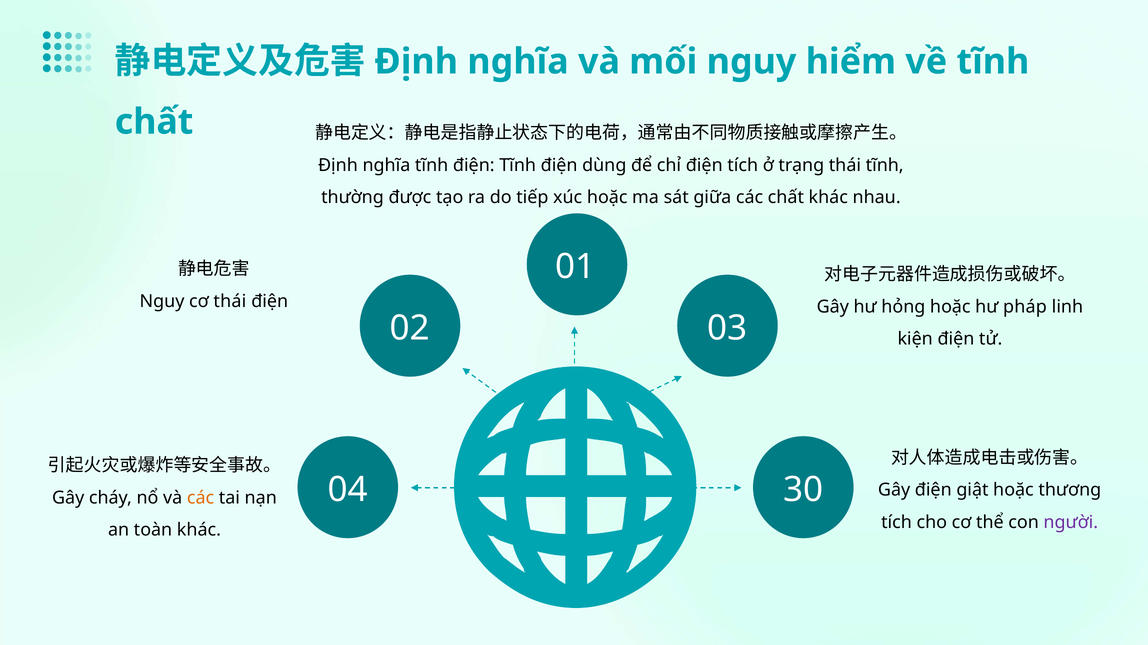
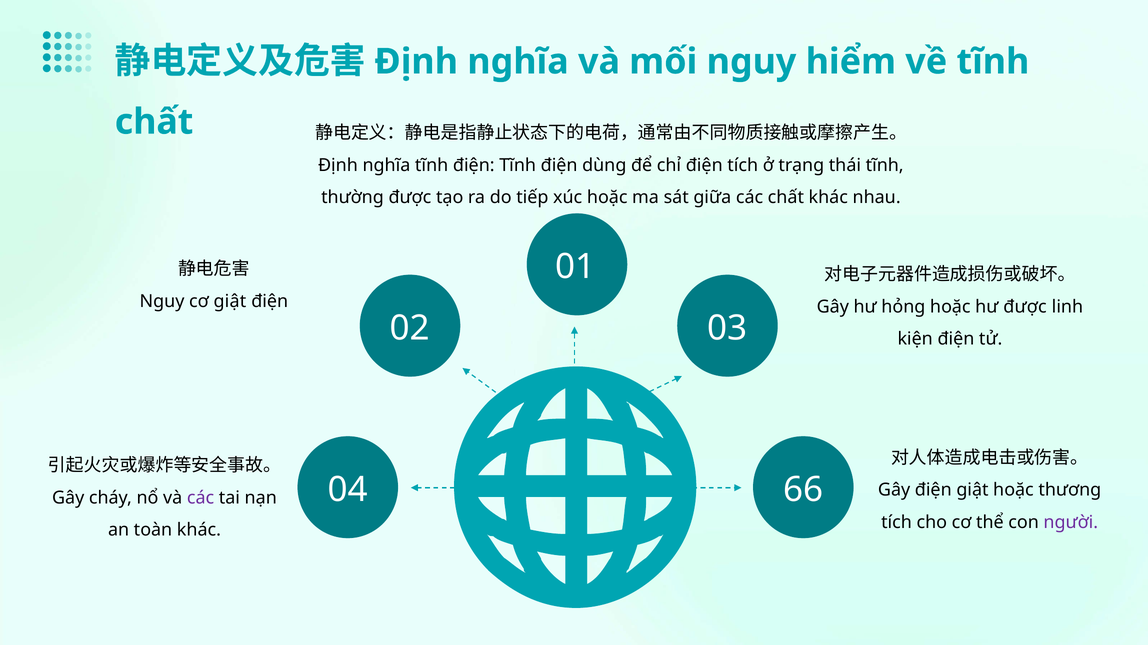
cơ thái: thái -> giật
hư pháp: pháp -> được
30: 30 -> 66
các at (201, 498) colour: orange -> purple
